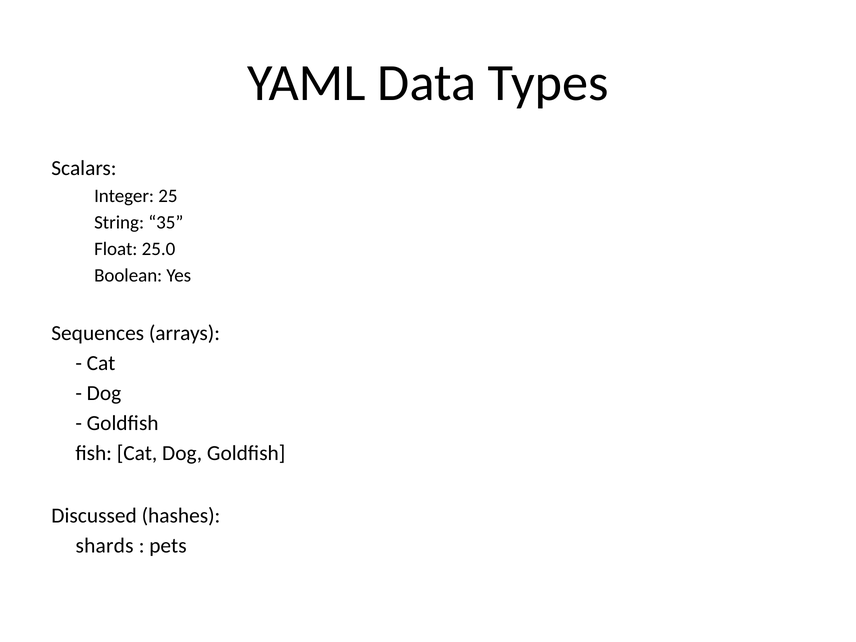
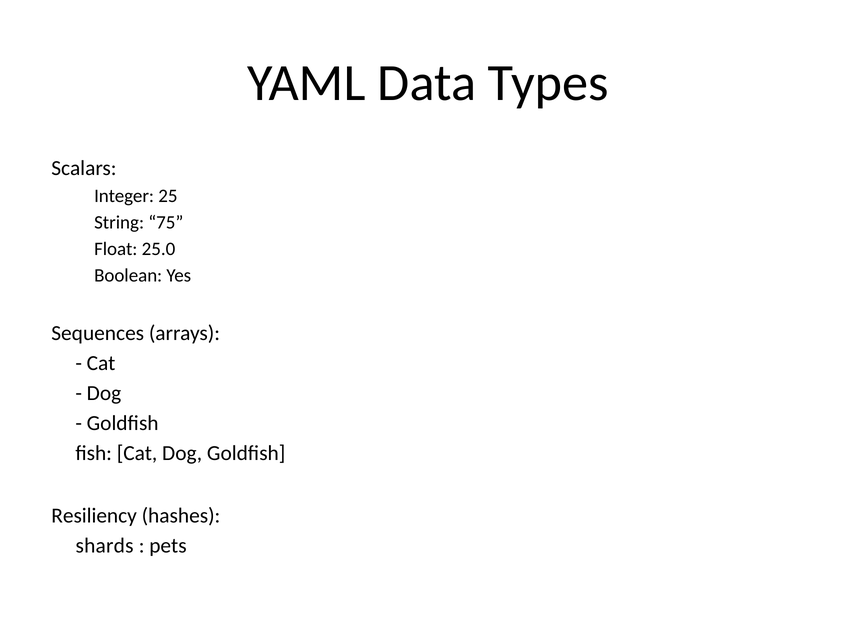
35: 35 -> 75
Discussed: Discussed -> Resiliency
